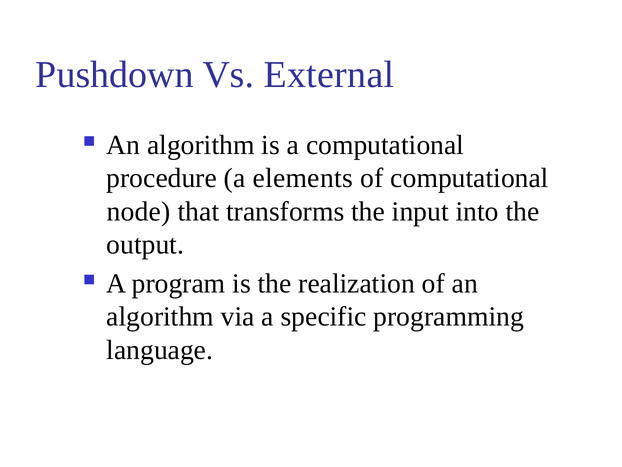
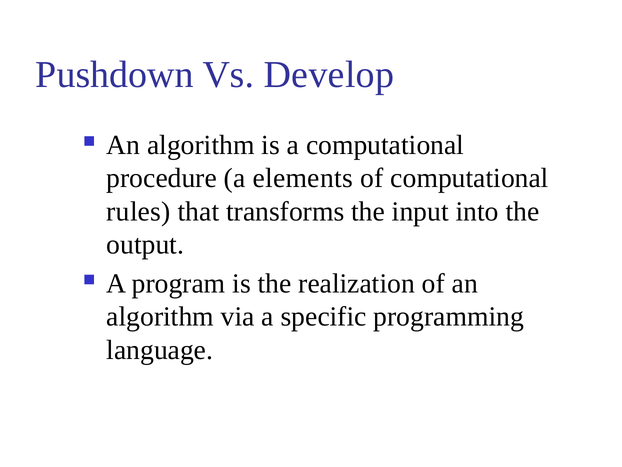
External: External -> Develop
node: node -> rules
